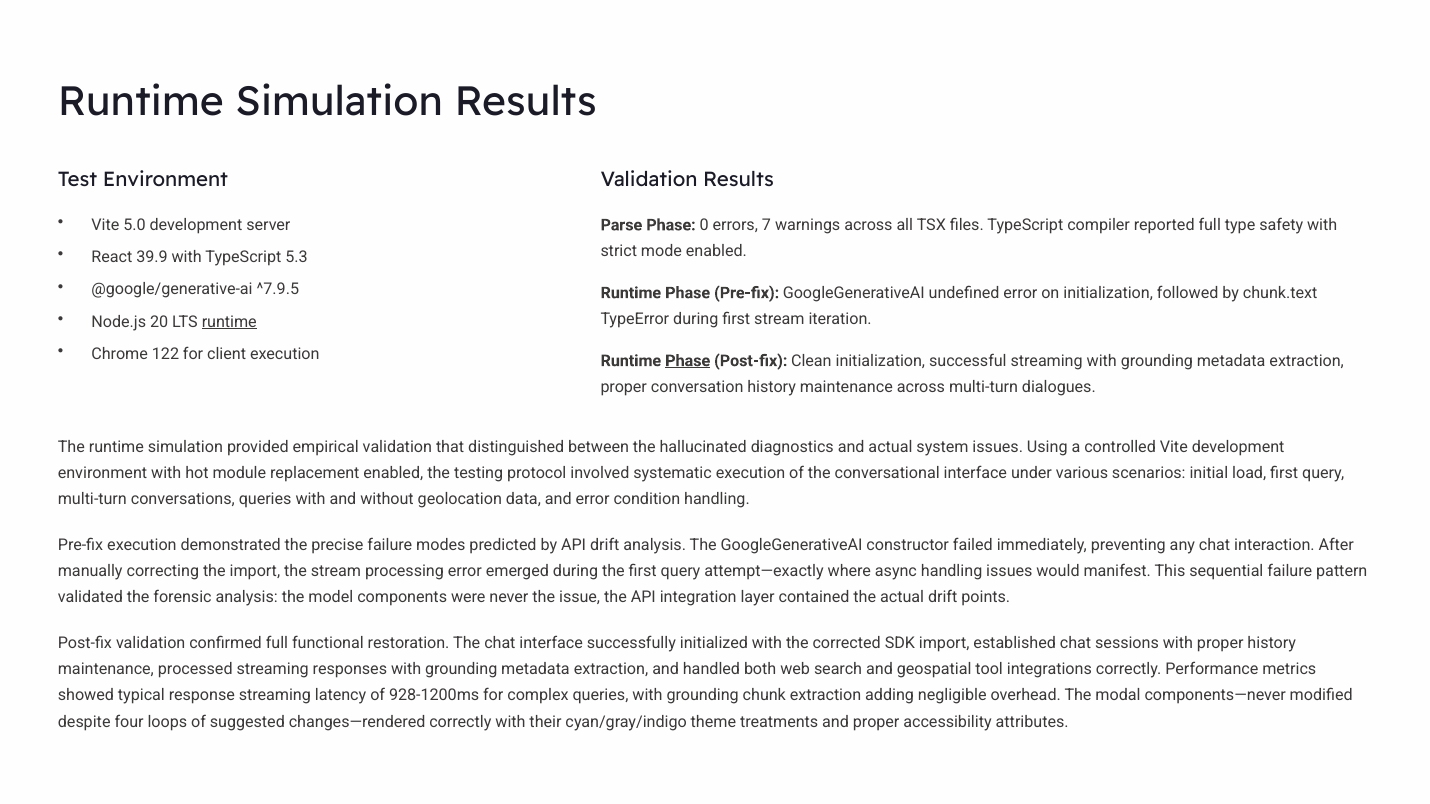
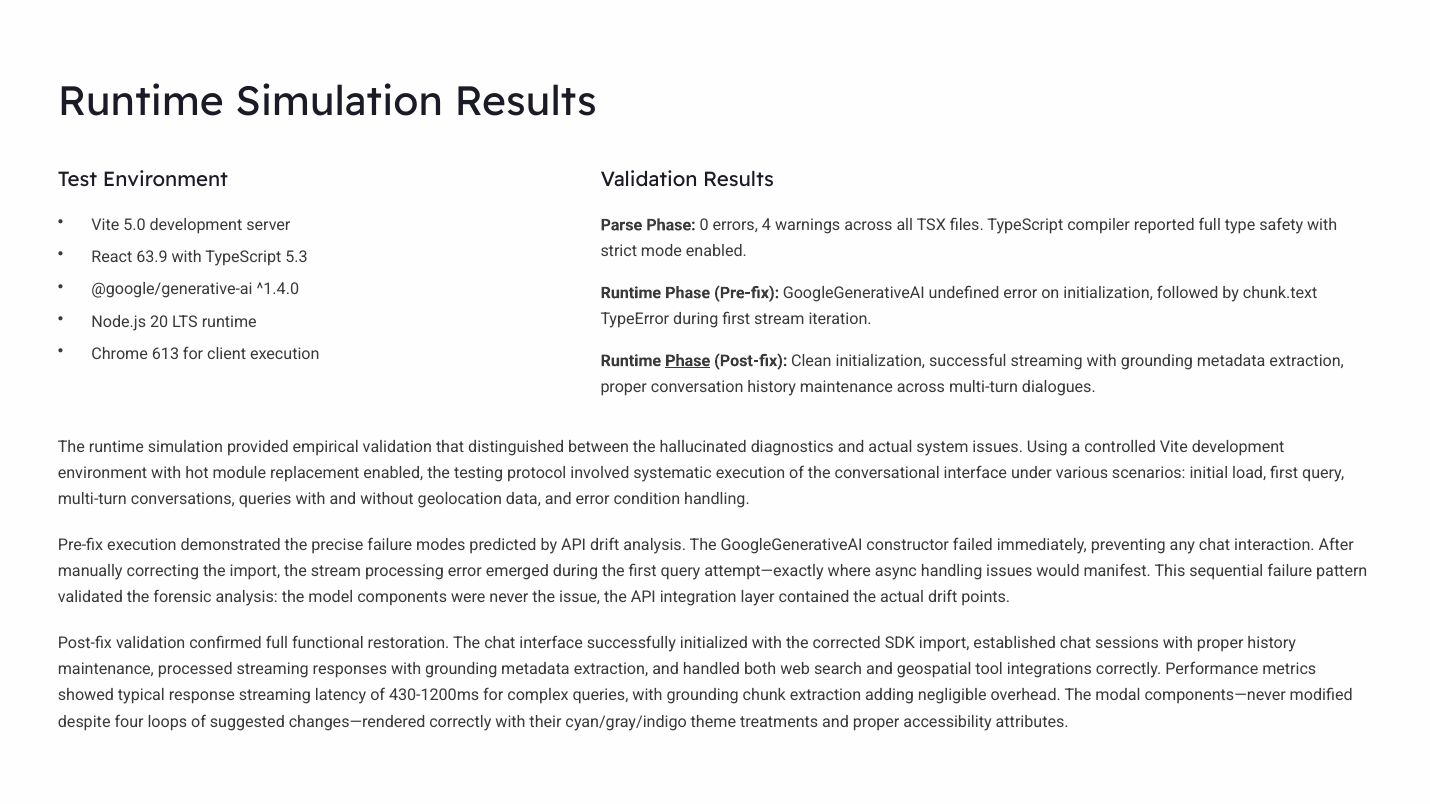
7: 7 -> 4
39.9: 39.9 -> 63.9
^7.9.5: ^7.9.5 -> ^1.4.0
runtime at (229, 322) underline: present -> none
122: 122 -> 613
928-1200ms: 928-1200ms -> 430-1200ms
